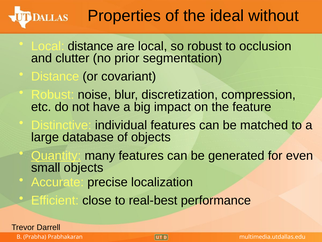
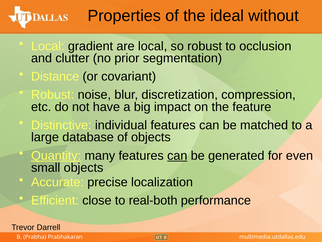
Local distance: distance -> gradient
can at (177, 155) underline: none -> present
real-best: real-best -> real-both
